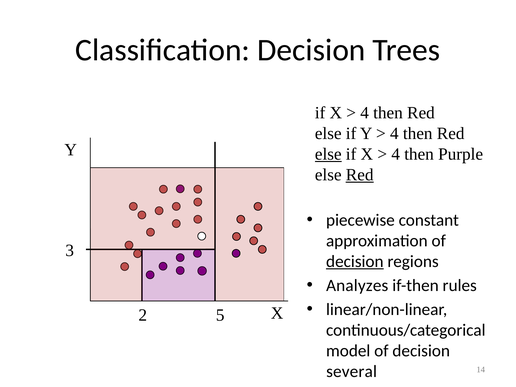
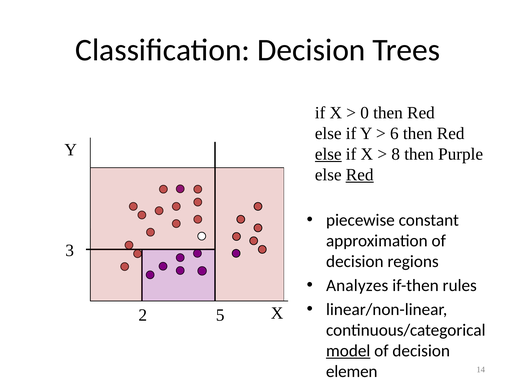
4 at (365, 113): 4 -> 0
4 at (394, 134): 4 -> 6
4 at (396, 154): 4 -> 8
decision at (355, 261) underline: present -> none
model underline: none -> present
several: several -> elemen
